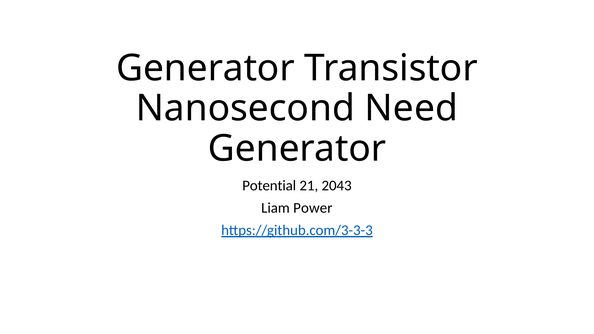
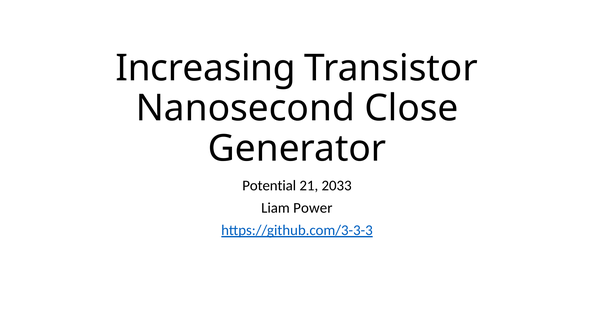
Generator at (205, 68): Generator -> Increasing
Need: Need -> Close
2043: 2043 -> 2033
